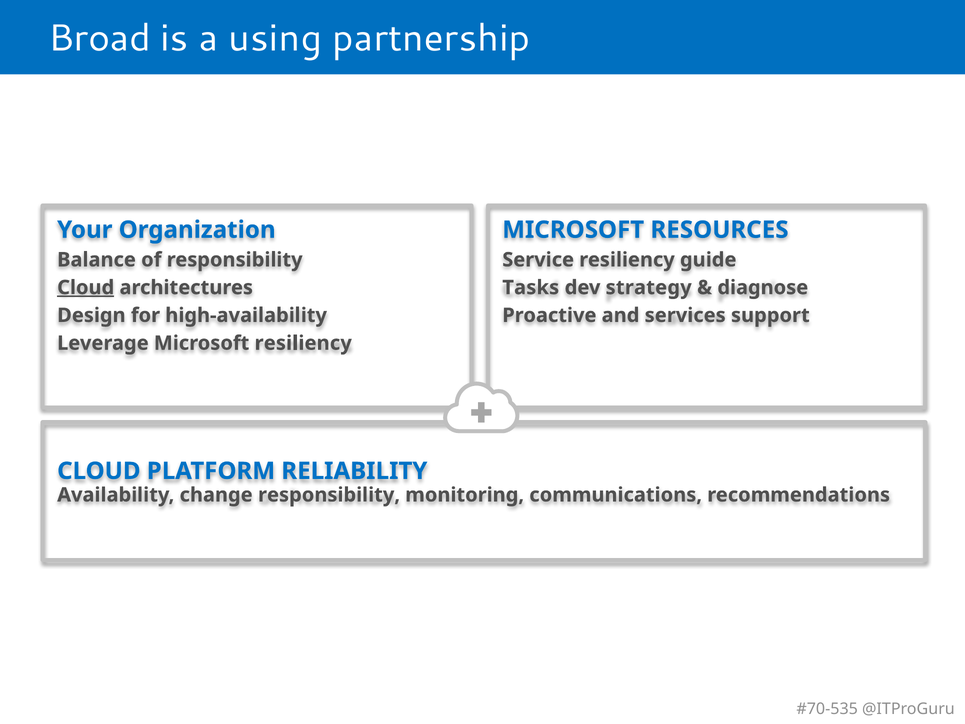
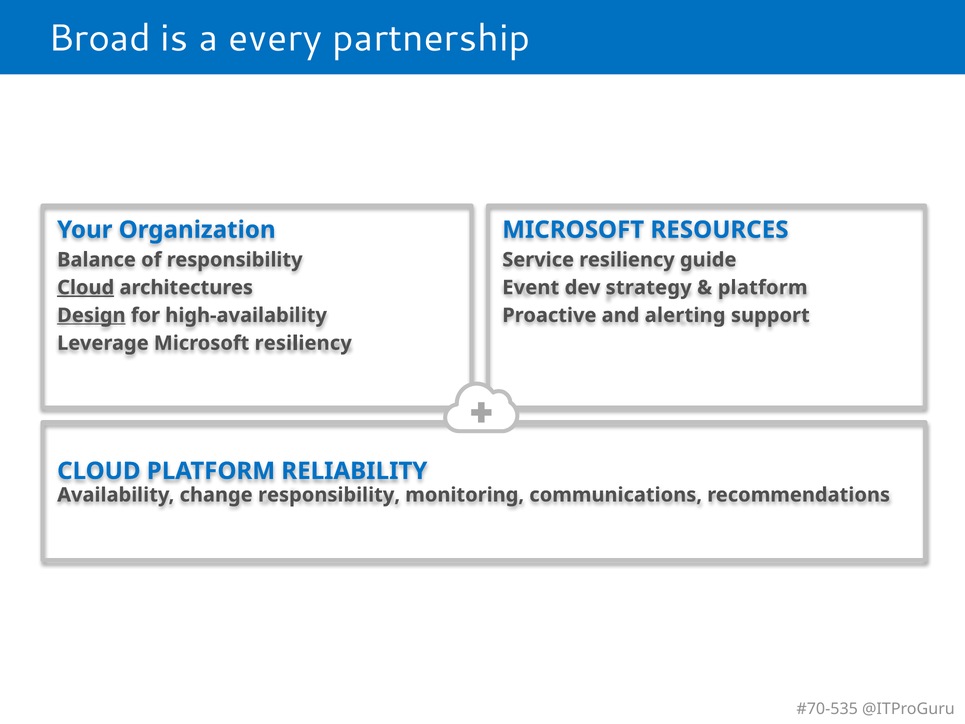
using: using -> every
Tasks: Tasks -> Event
diagnose at (763, 287): diagnose -> platform
Design underline: none -> present
services: services -> alerting
